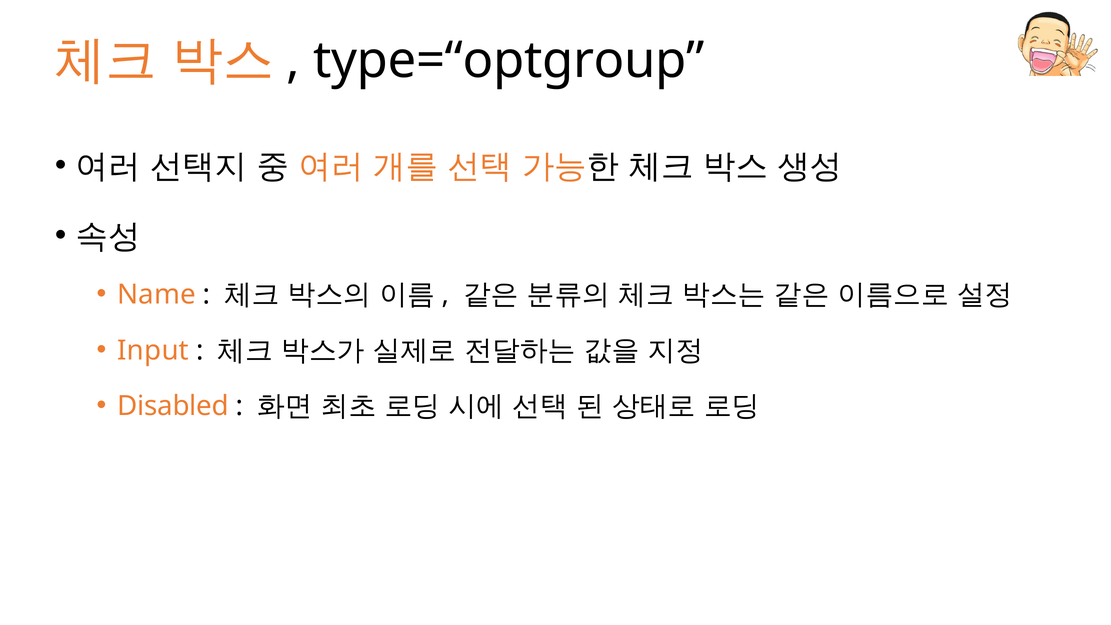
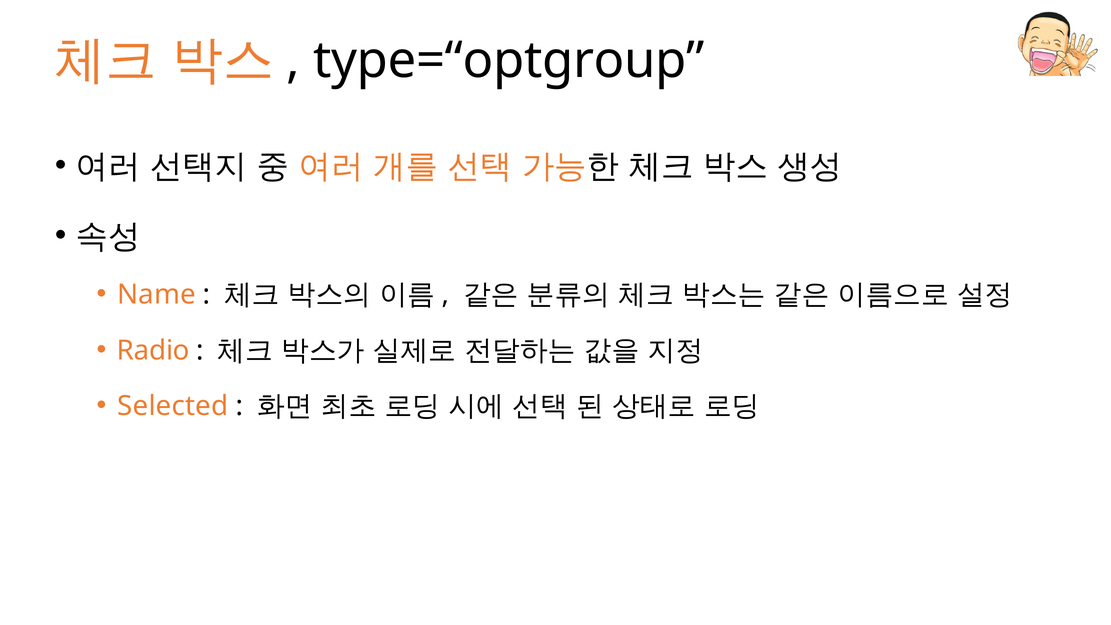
Input: Input -> Radio
Disabled: Disabled -> Selected
